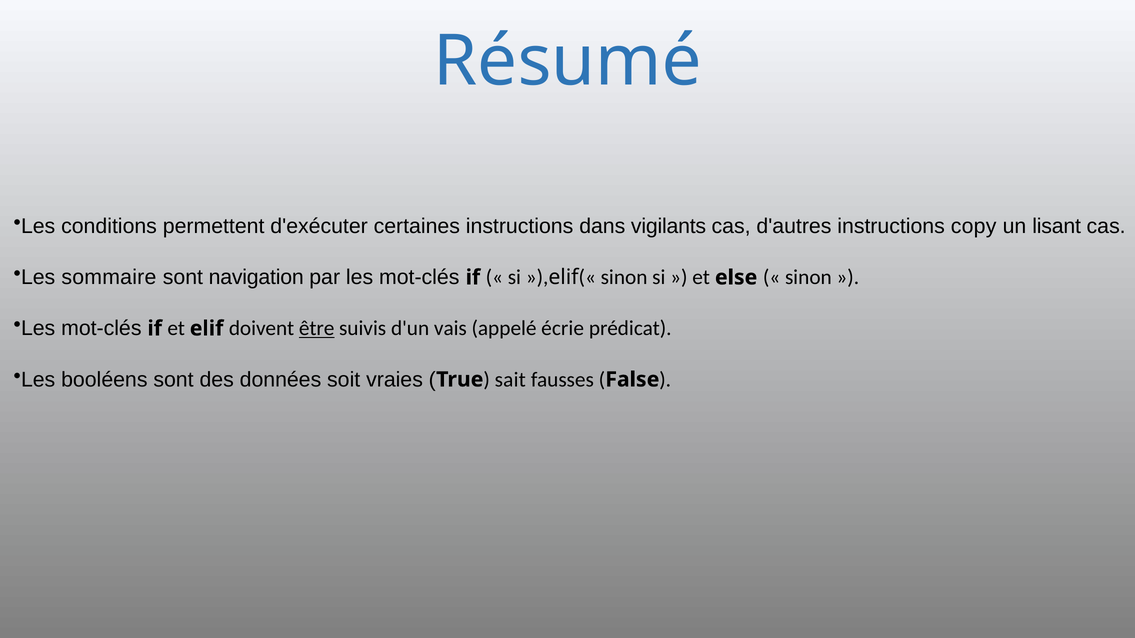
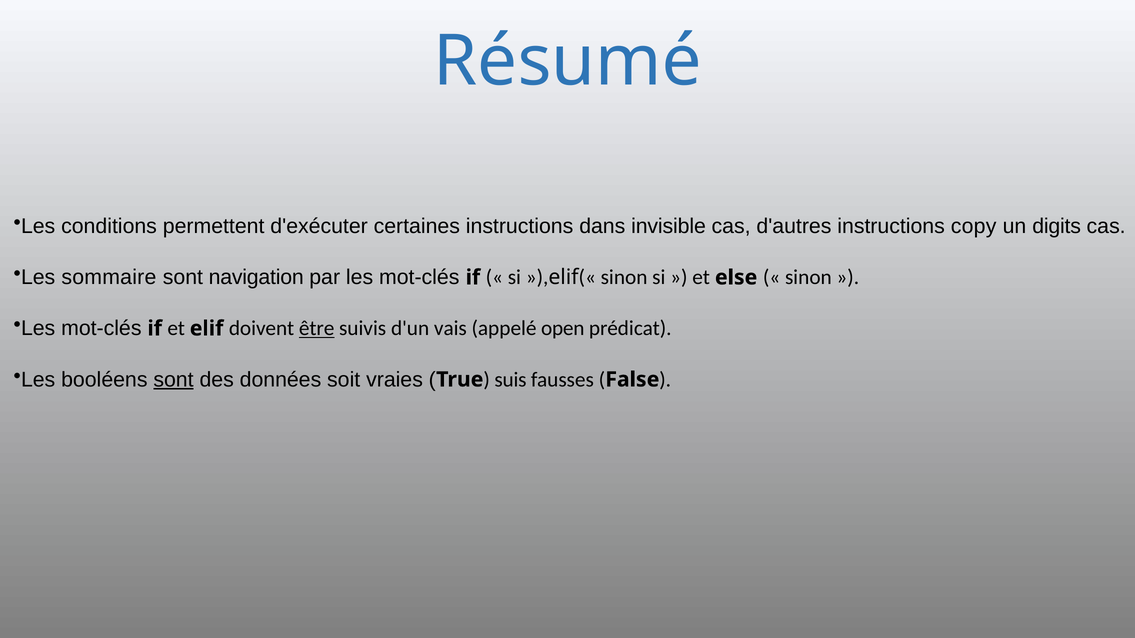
vigilants: vigilants -> invisible
lisant: lisant -> digits
écrie: écrie -> open
sont at (174, 380) underline: none -> present
sait: sait -> suis
